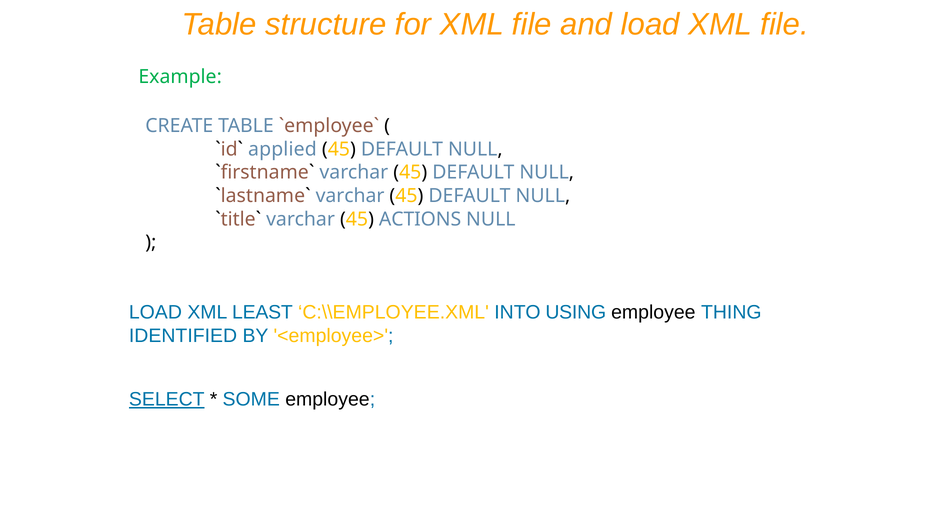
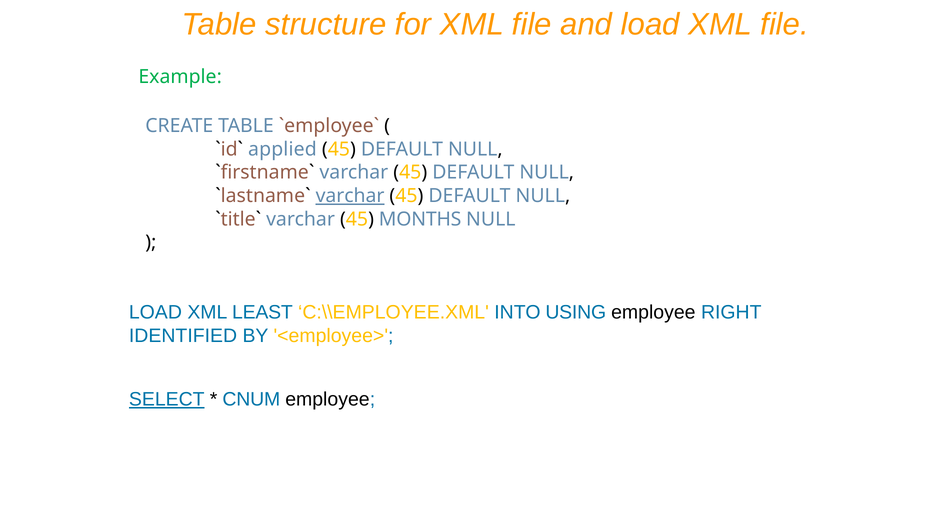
varchar at (350, 196) underline: none -> present
ACTIONS: ACTIONS -> MONTHS
THING: THING -> RIGHT
SOME: SOME -> CNUM
